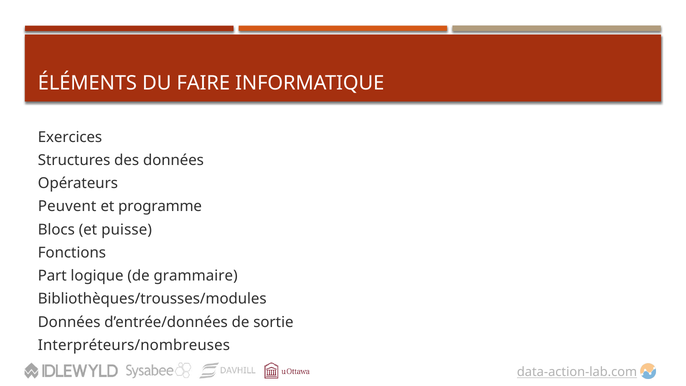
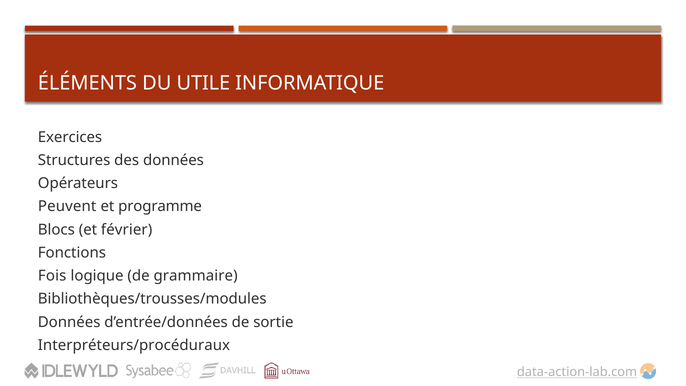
FAIRE: FAIRE -> UTILE
puisse: puisse -> février
Part: Part -> Fois
Interpréteurs/nombreuses: Interpréteurs/nombreuses -> Interpréteurs/procéduraux
